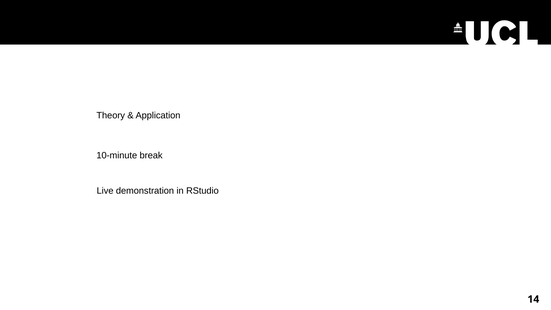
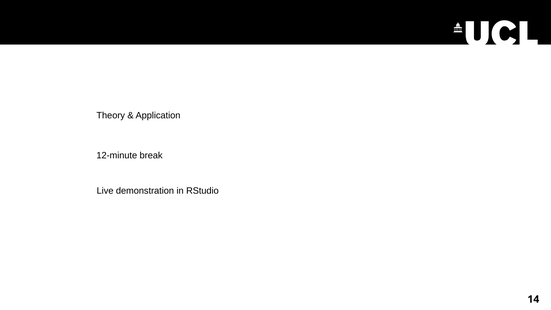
10-minute: 10-minute -> 12-minute
